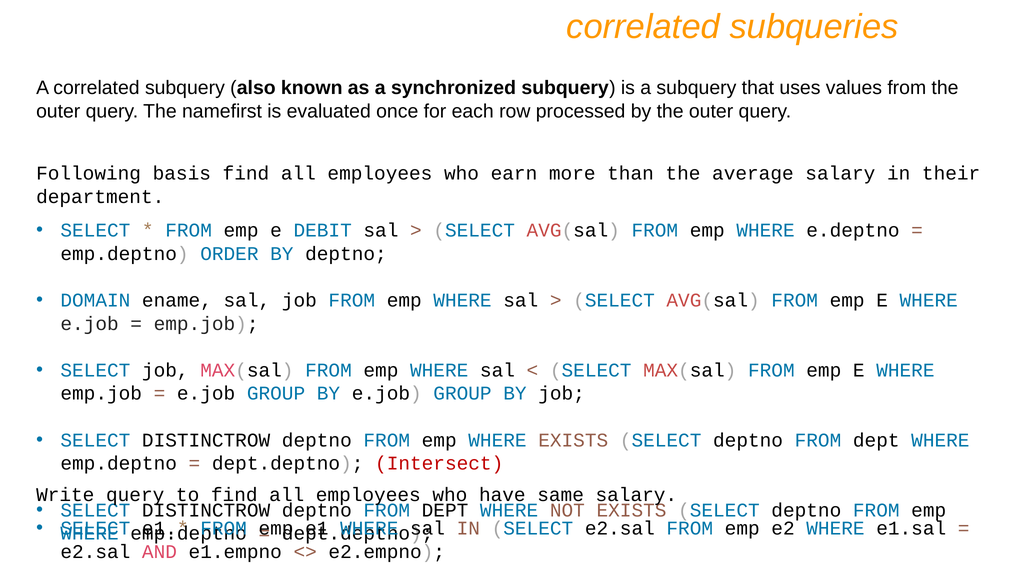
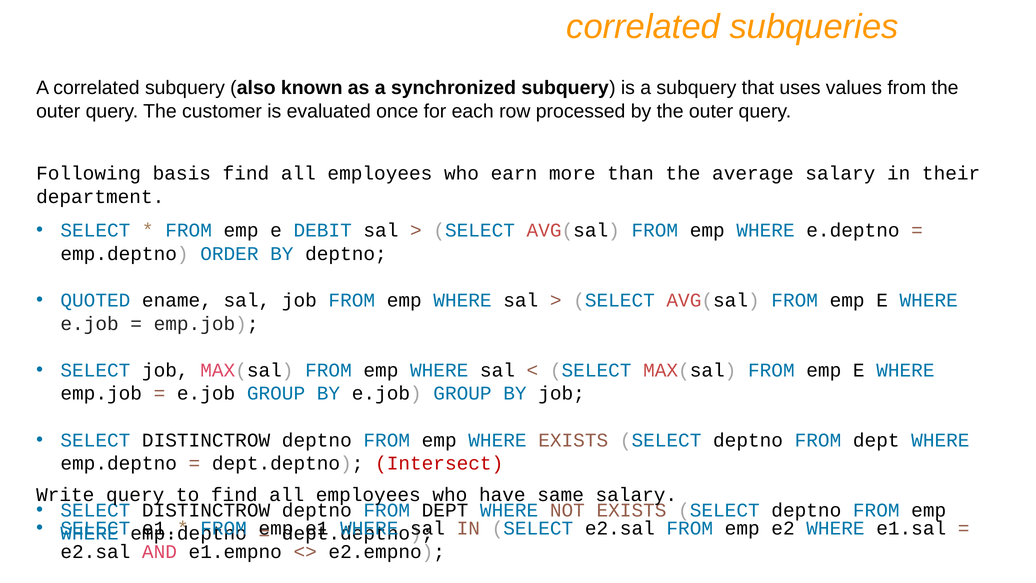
namefirst: namefirst -> customer
DOMAIN: DOMAIN -> QUOTED
